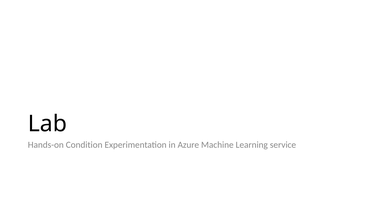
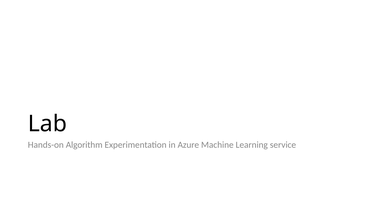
Condition: Condition -> Algorithm
